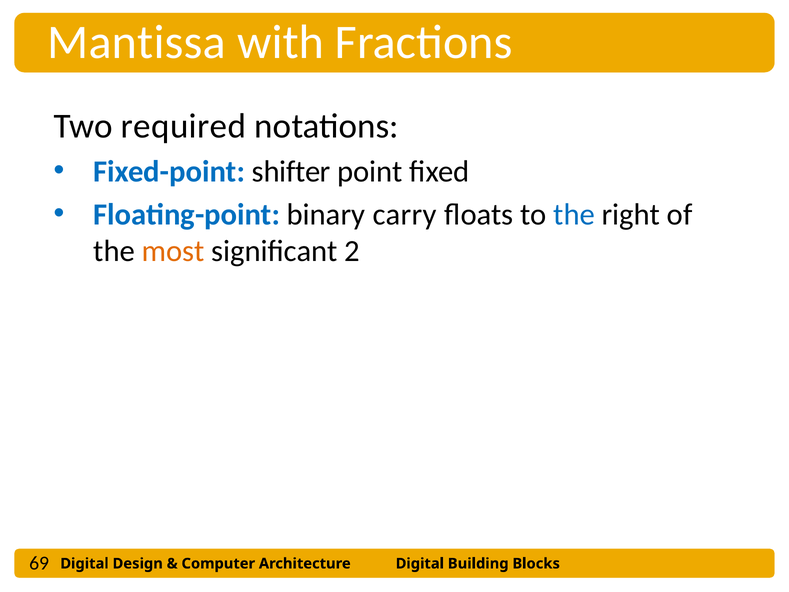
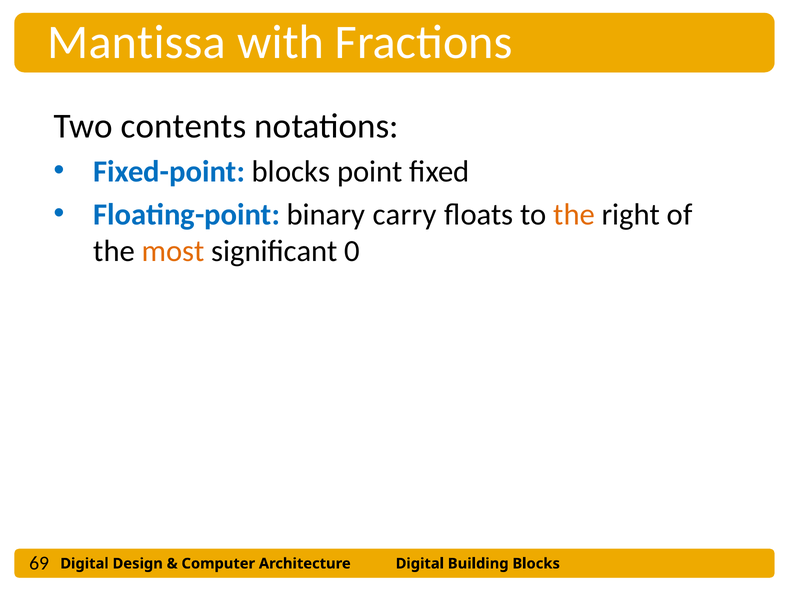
required: required -> contents
Fixed-point shifter: shifter -> blocks
the at (574, 214) colour: blue -> orange
2: 2 -> 0
